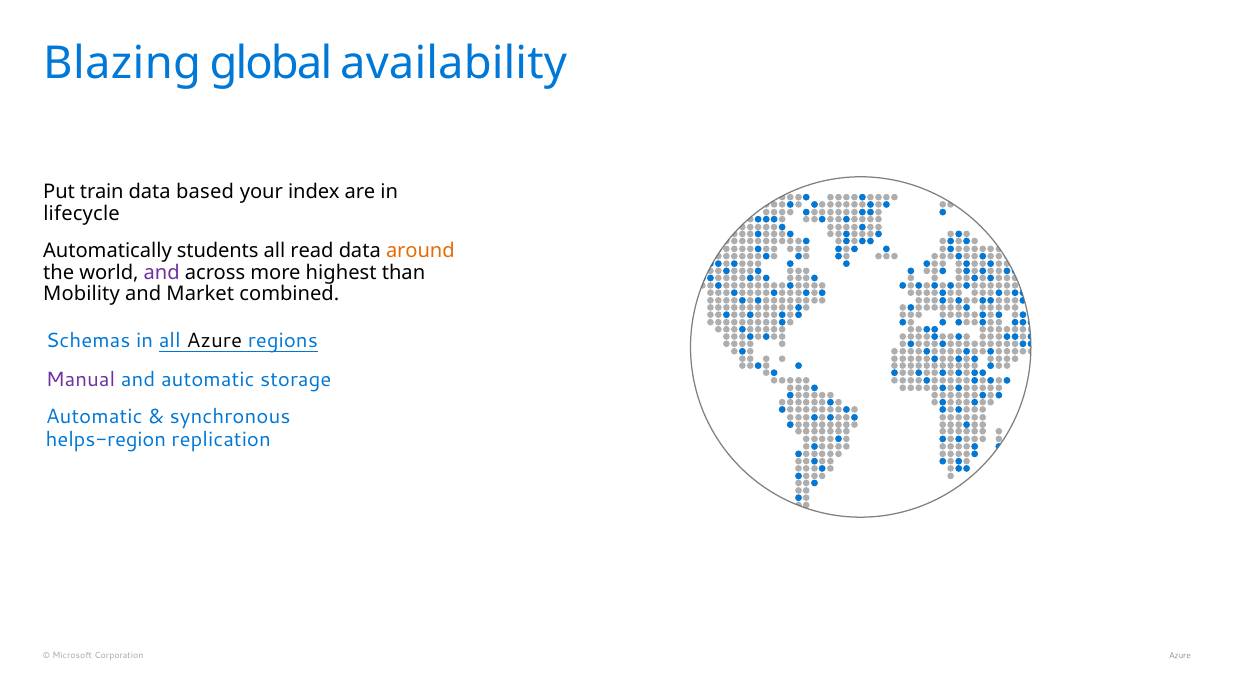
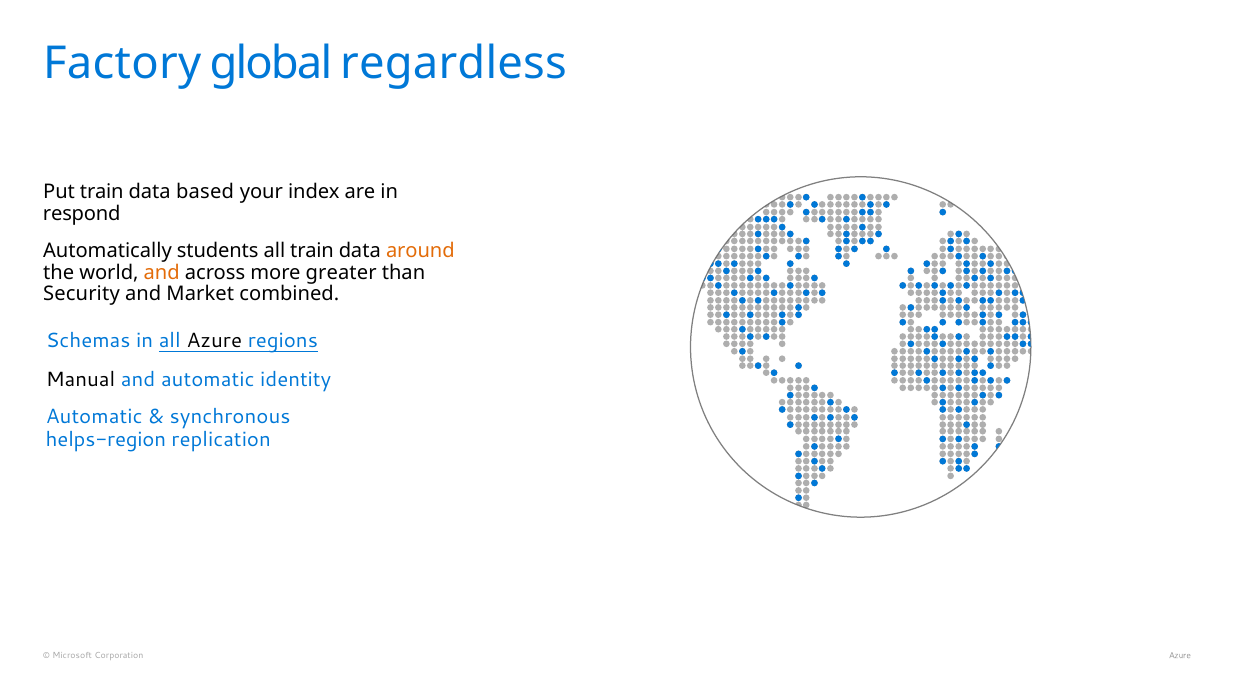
Blazing: Blazing -> Factory
availability: availability -> regardless
lifecycle: lifecycle -> respond
all read: read -> train
and at (162, 273) colour: purple -> orange
highest: highest -> greater
Mobility: Mobility -> Security
Manual colour: purple -> black
storage: storage -> identity
